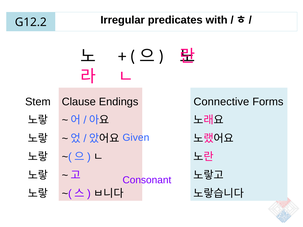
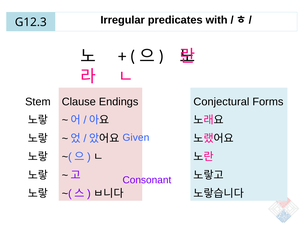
G12.2: G12.2 -> G12.3
Connective: Connective -> Conjectural
